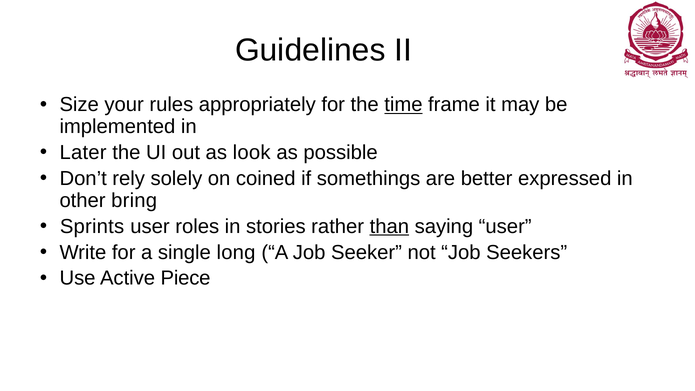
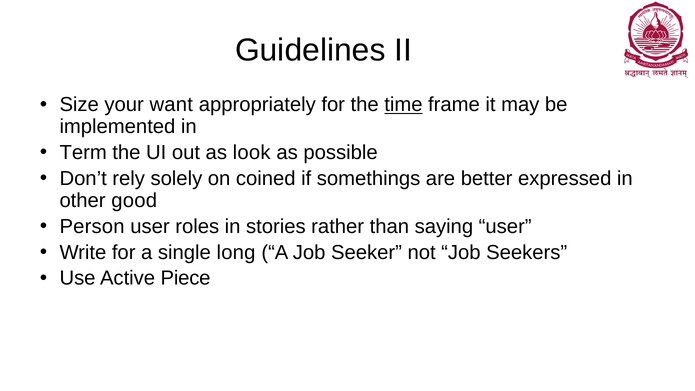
rules: rules -> want
Later: Later -> Term
bring: bring -> good
Sprints: Sprints -> Person
than underline: present -> none
